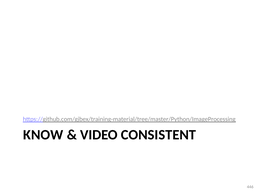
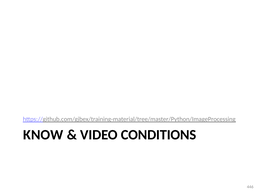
CONSISTENT: CONSISTENT -> CONDITIONS
